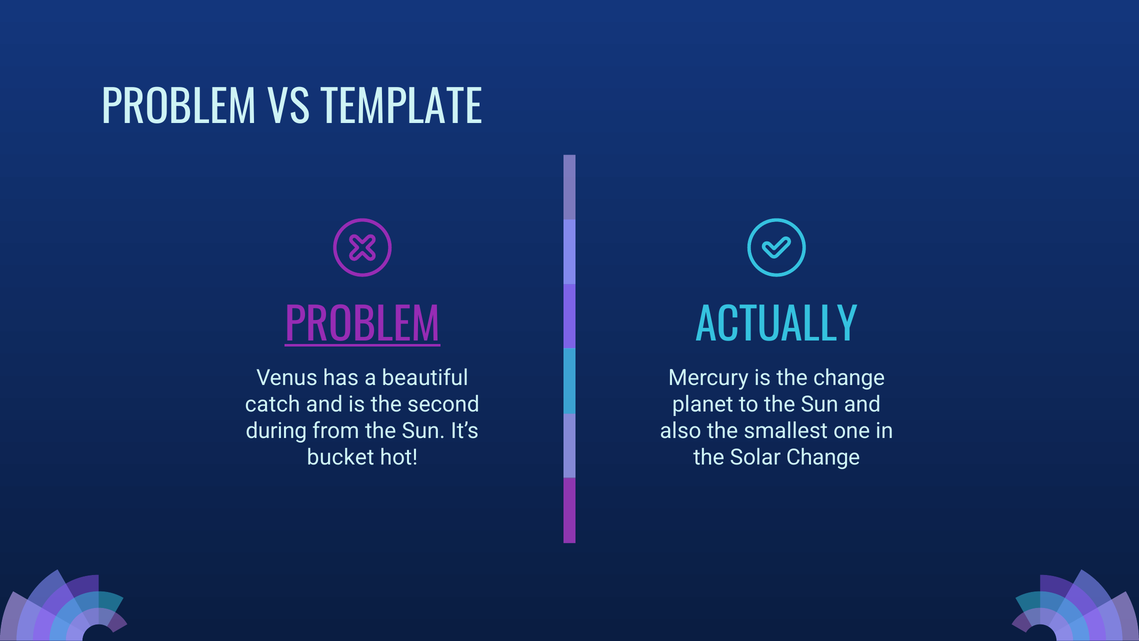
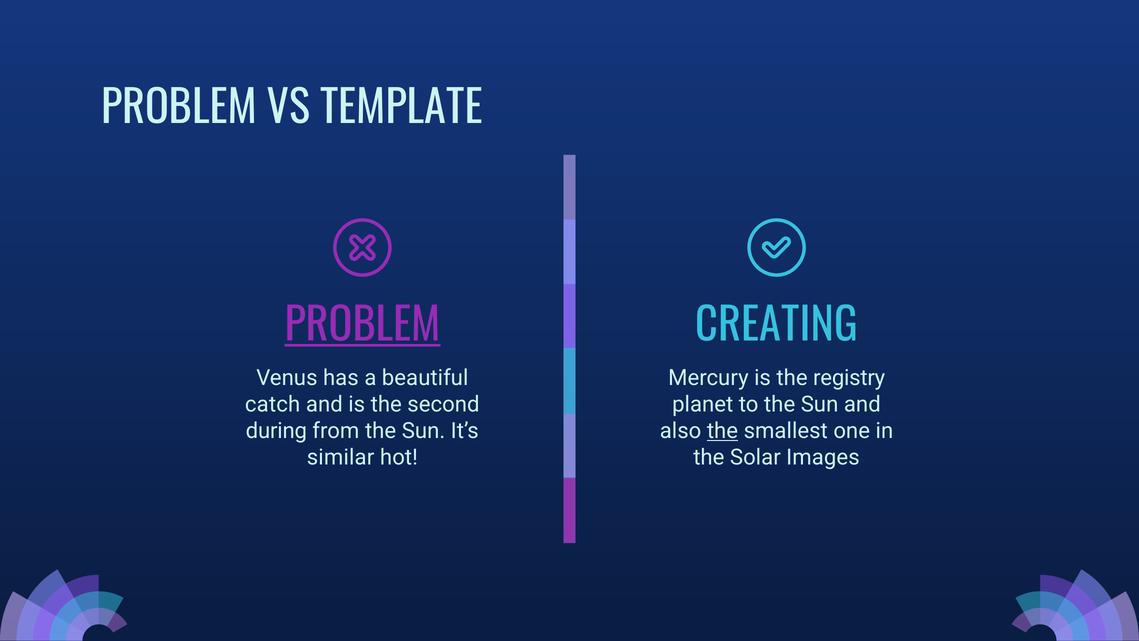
ACTUALLY: ACTUALLY -> CREATING
the change: change -> registry
the at (722, 431) underline: none -> present
bucket: bucket -> similar
Solar Change: Change -> Images
